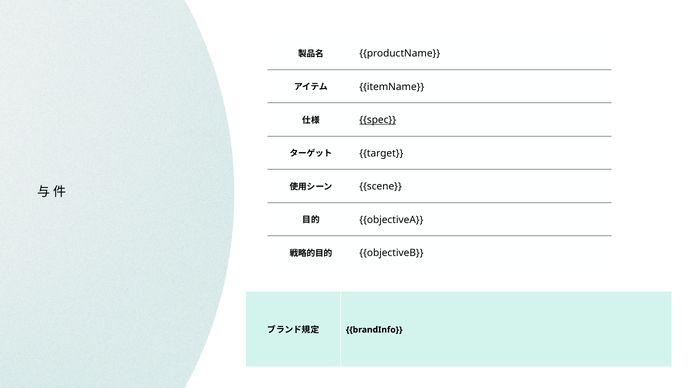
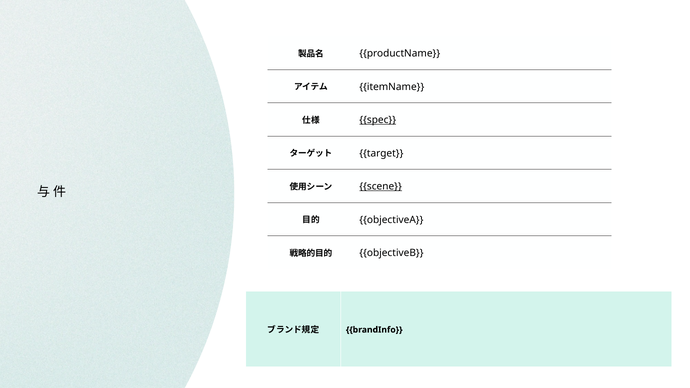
scene underline: none -> present
